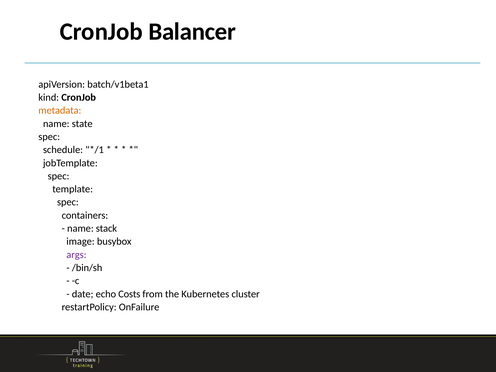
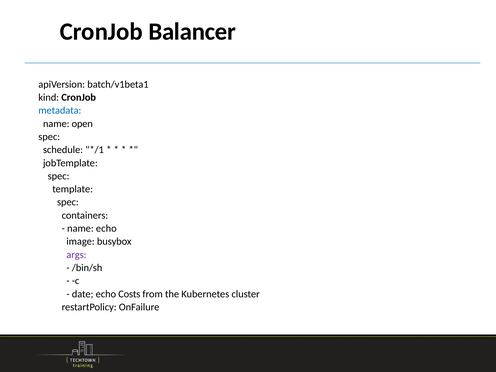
metadata colour: orange -> blue
state: state -> open
name stack: stack -> echo
